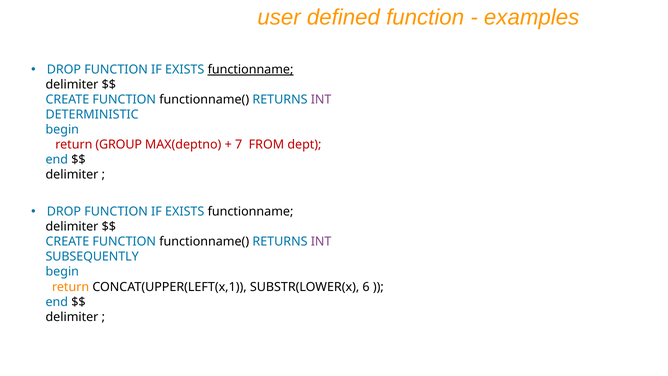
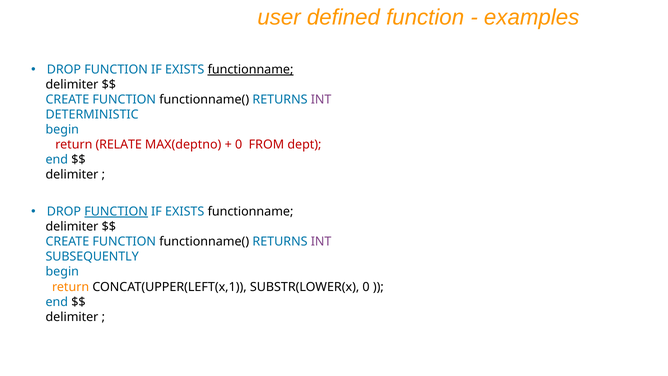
GROUP: GROUP -> RELATE
7 at (239, 145): 7 -> 0
FUNCTION at (116, 212) underline: none -> present
SUBSTR(LOWER(x 6: 6 -> 0
